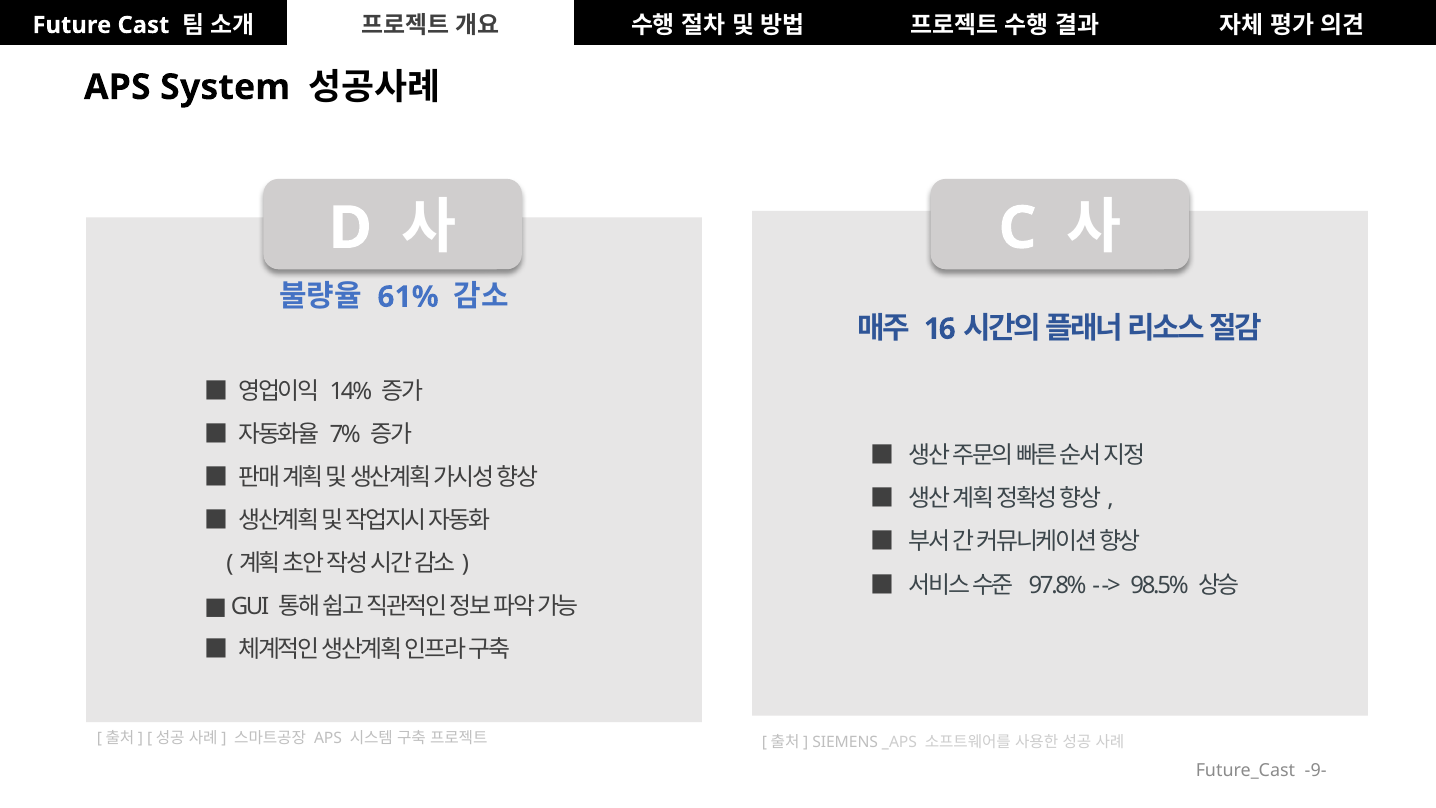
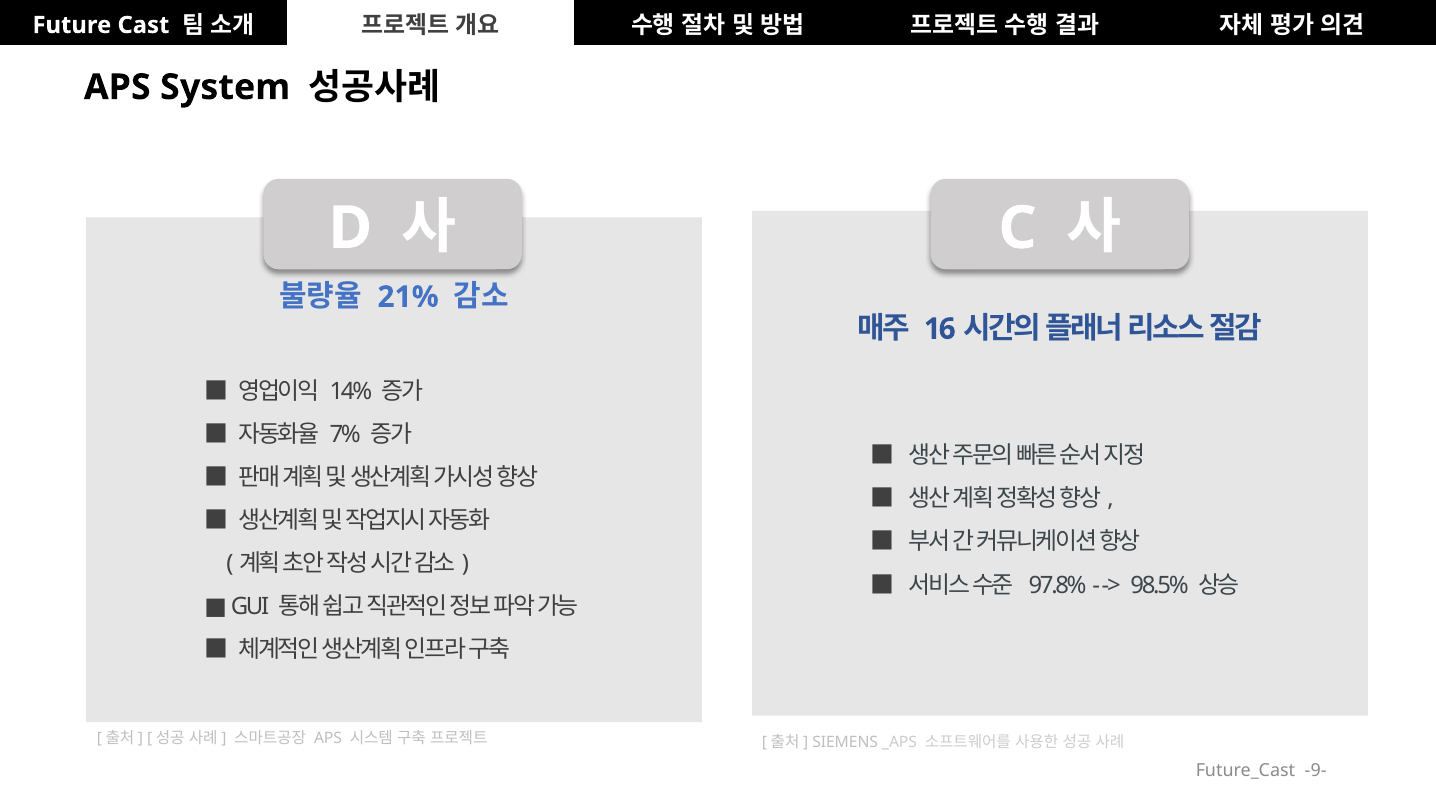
61%: 61% -> 21%
